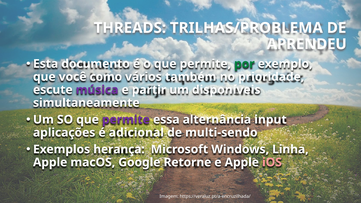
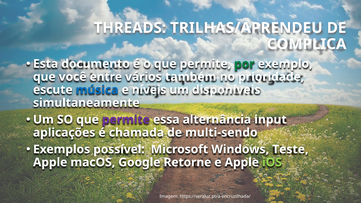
TRILHAS/PROBLEMA: TRILHAS/PROBLEMA -> TRILHAS/APRENDEU
APRENDEU: APRENDEU -> COMPLICA
como: como -> entre
música colour: purple -> blue
partir: partir -> níveis
adicional: adicional -> chamada
herança: herança -> possível
Linha: Linha -> Teste
iOS colour: pink -> light green
